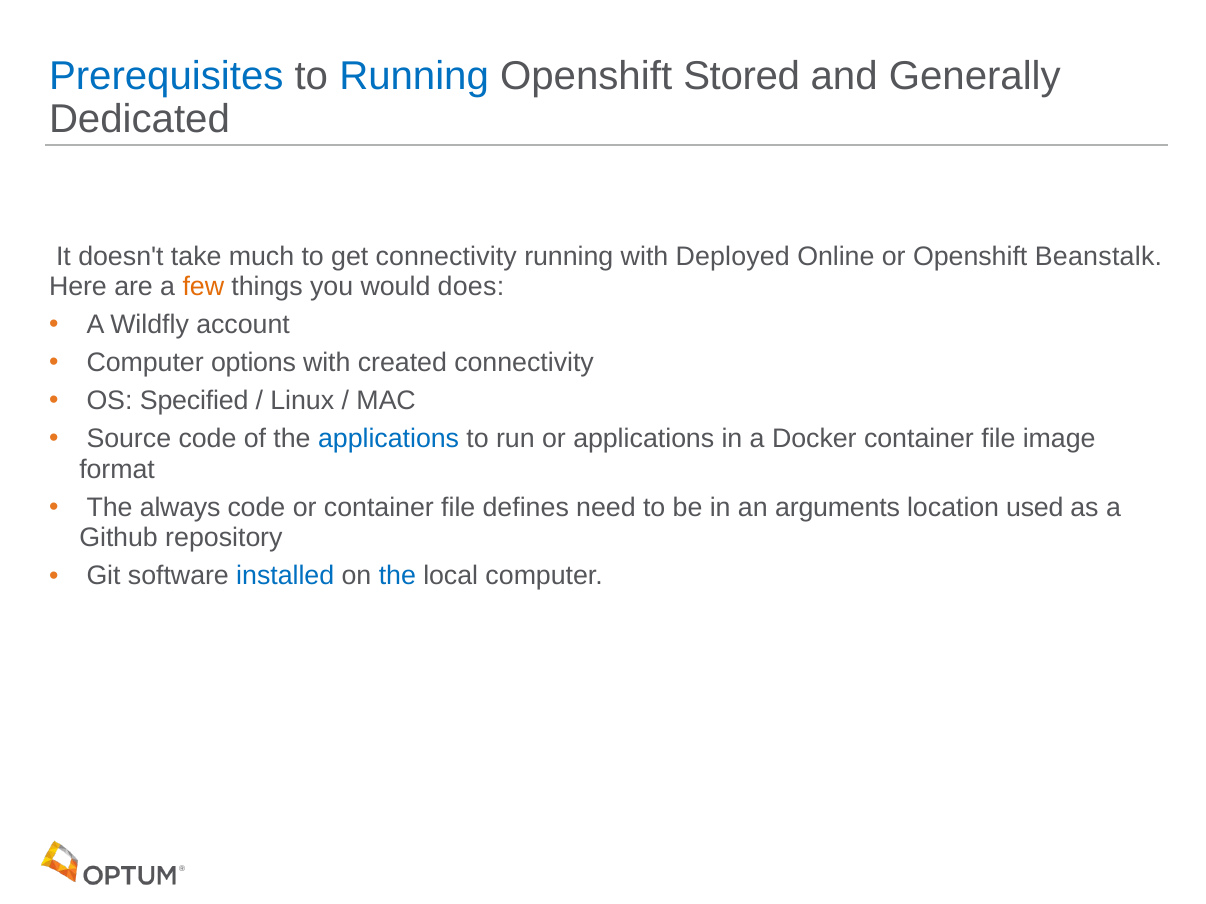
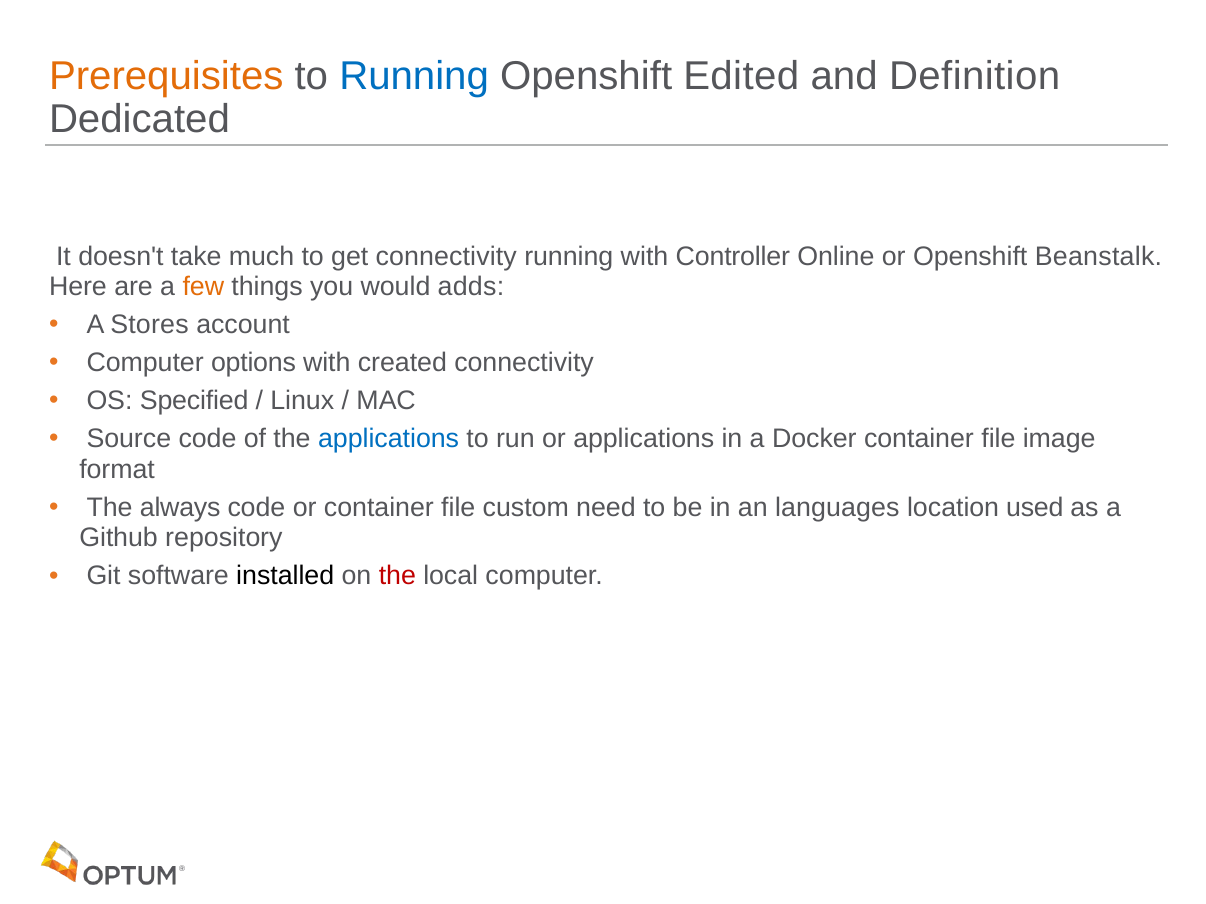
Prerequisites colour: blue -> orange
Stored: Stored -> Edited
Generally: Generally -> Definition
Deployed: Deployed -> Controller
does: does -> adds
Wildfly: Wildfly -> Stores
defines: defines -> custom
arguments: arguments -> languages
installed colour: blue -> black
the at (397, 576) colour: blue -> red
